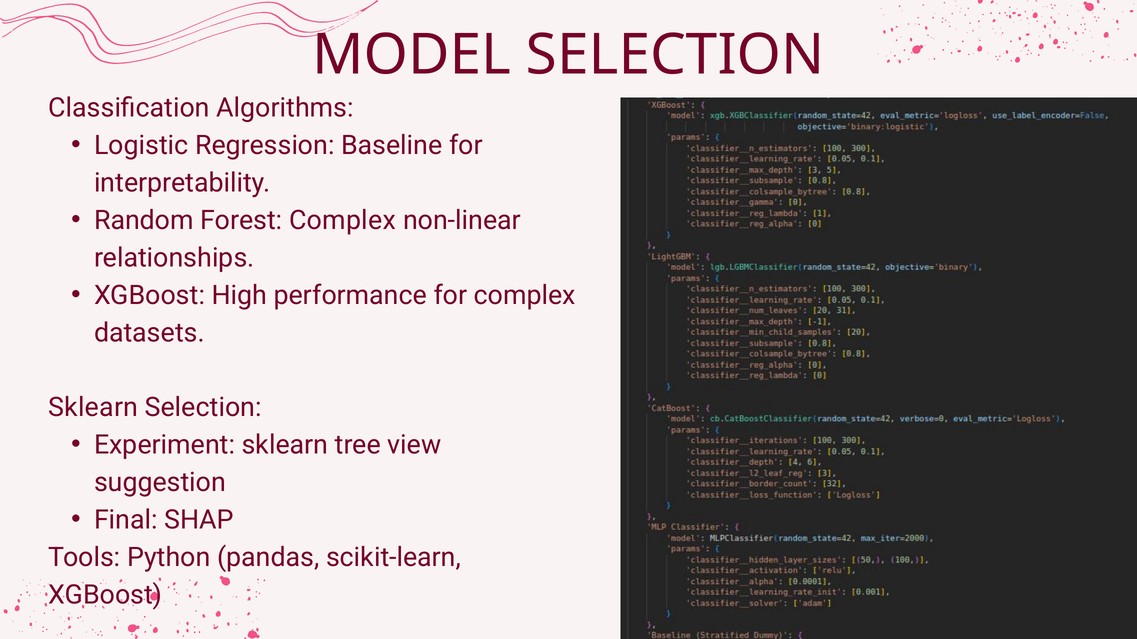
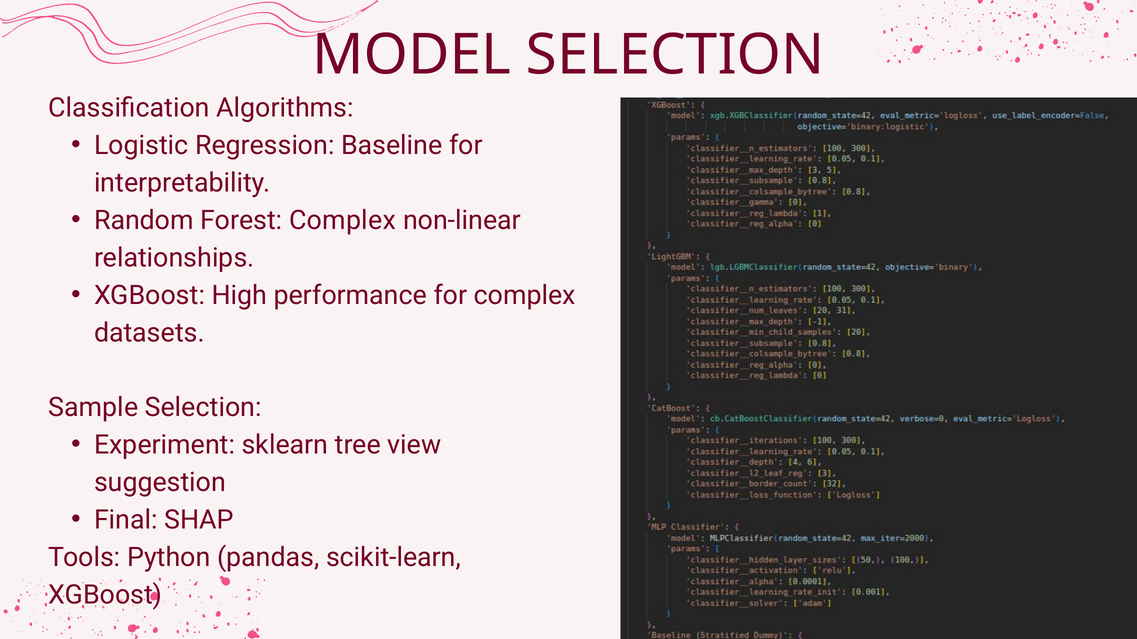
Sklearn at (93, 408): Sklearn -> Sample
